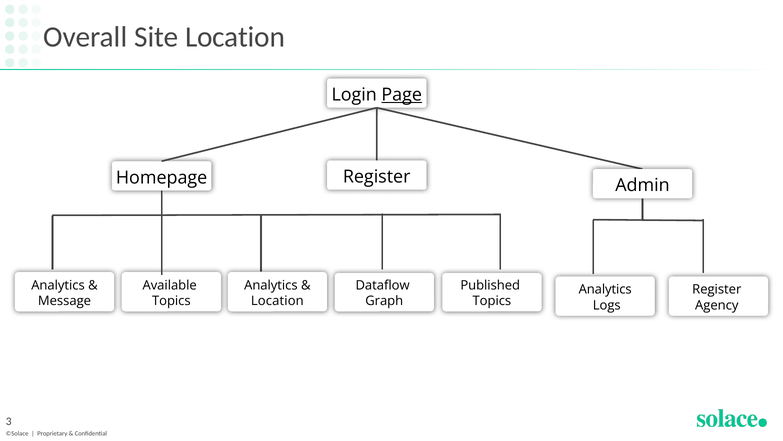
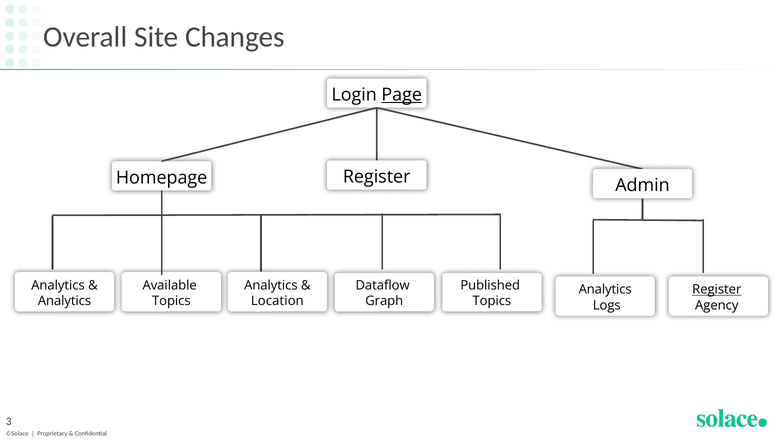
Site Location: Location -> Changes
Register at (717, 289) underline: none -> present
Message at (64, 301): Message -> Analytics
